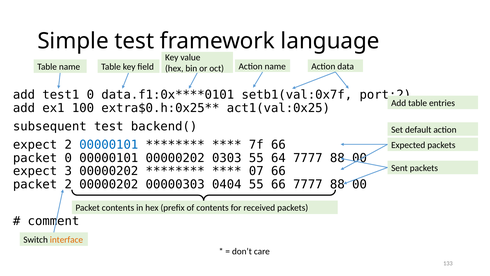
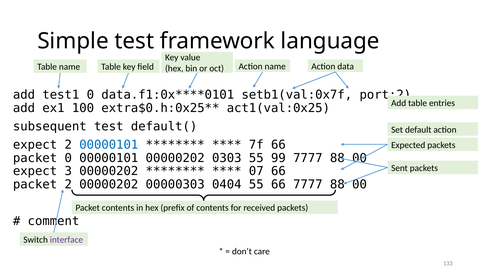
backend(: backend( -> default(
64: 64 -> 99
interface colour: orange -> purple
